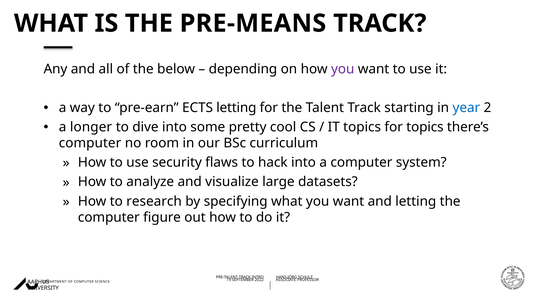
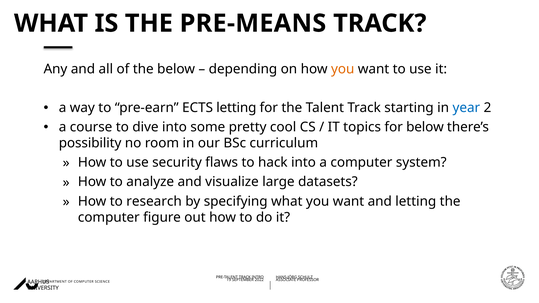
you at (343, 69) colour: purple -> orange
longer: longer -> course
for topics: topics -> below
computer at (90, 143): computer -> possibility
